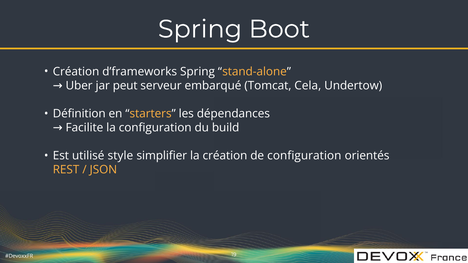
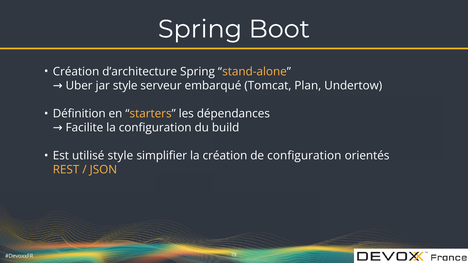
d’frameworks: d’frameworks -> d’architecture
jar peut: peut -> style
Cela: Cela -> Plan
